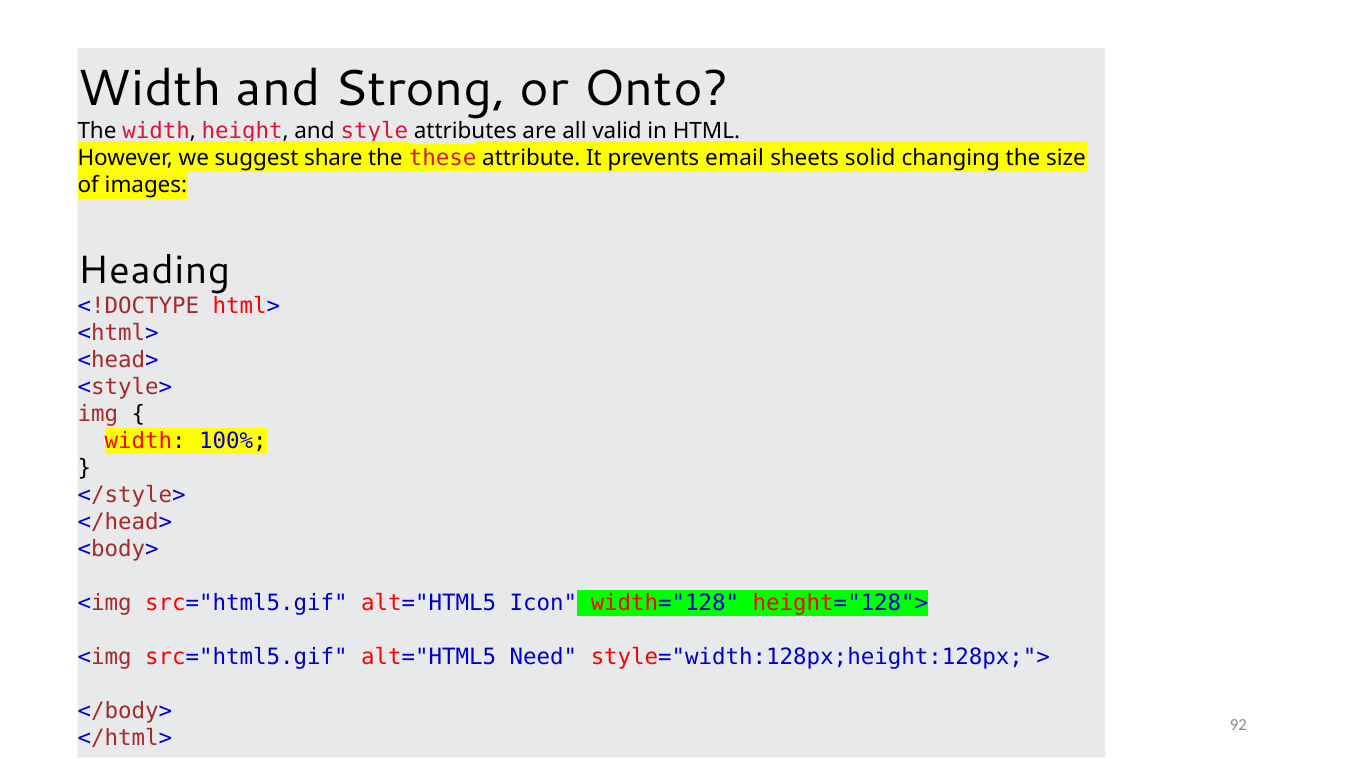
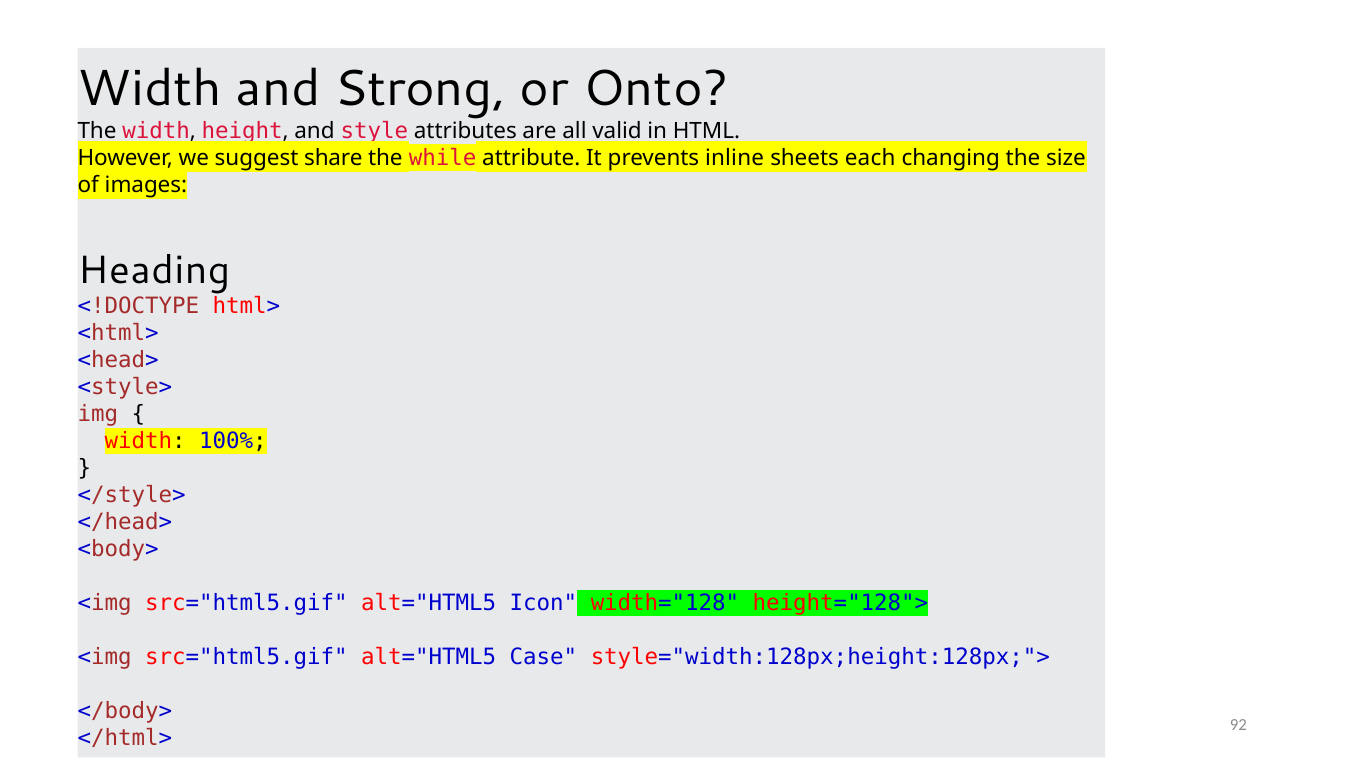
these: these -> while
email: email -> inline
solid: solid -> each
Need: Need -> Case
